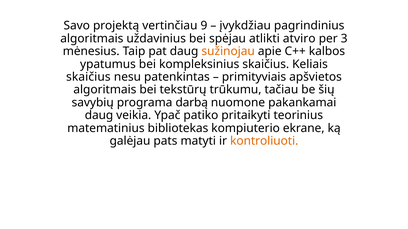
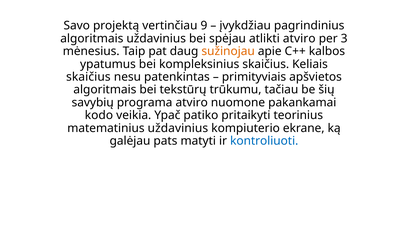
programa darbą: darbą -> atviro
daug at (99, 116): daug -> kodo
matematinius bibliotekas: bibliotekas -> uždavinius
kontroliuoti colour: orange -> blue
